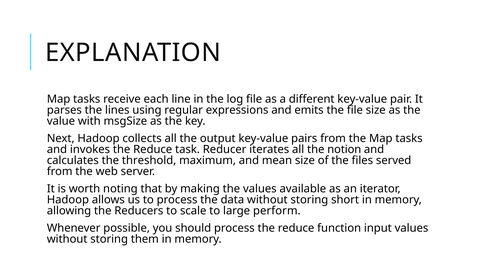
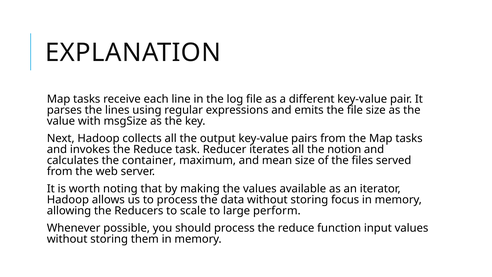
threshold: threshold -> container
short: short -> focus
